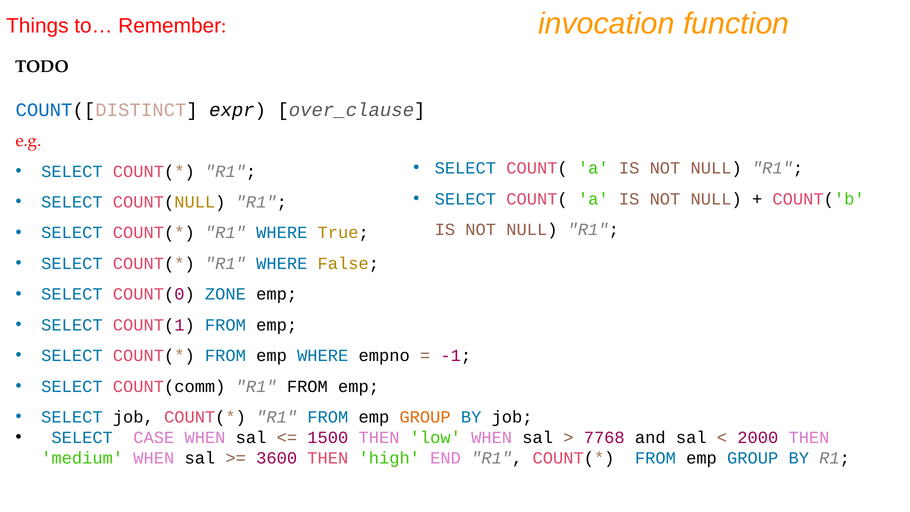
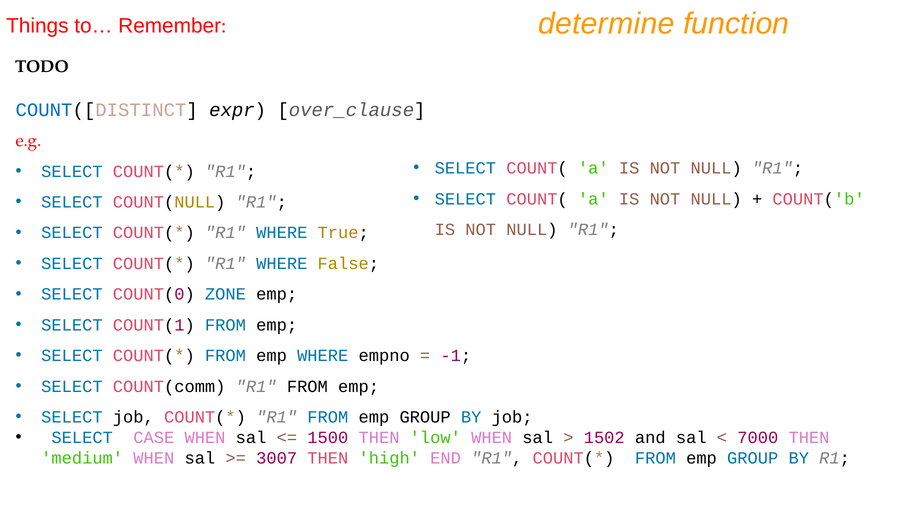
invocation: invocation -> determine
GROUP at (425, 417) colour: orange -> black
7768: 7768 -> 1502
2000: 2000 -> 7000
3600: 3600 -> 3007
